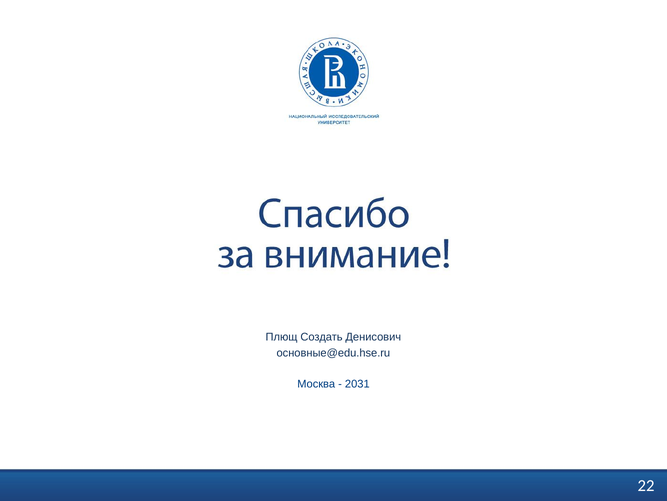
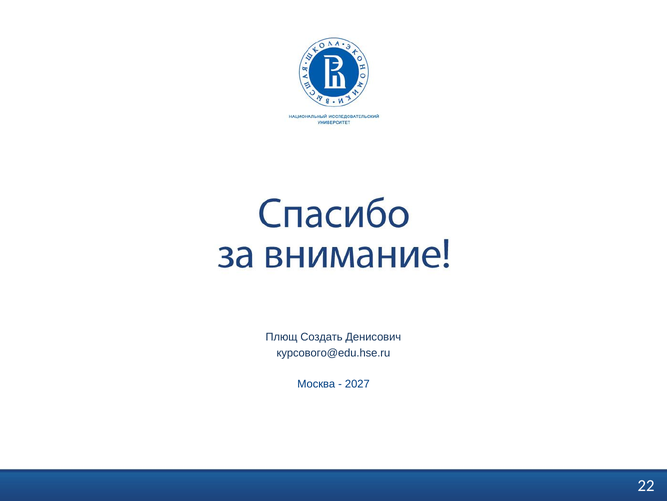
основные@edu.hse.ru: основные@edu.hse.ru -> курсового@edu.hse.ru
2031: 2031 -> 2027
